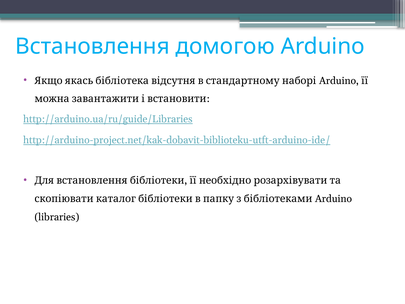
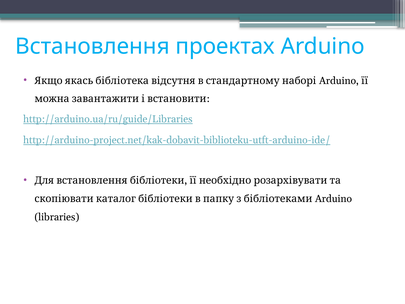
домогою: домогою -> проектах
